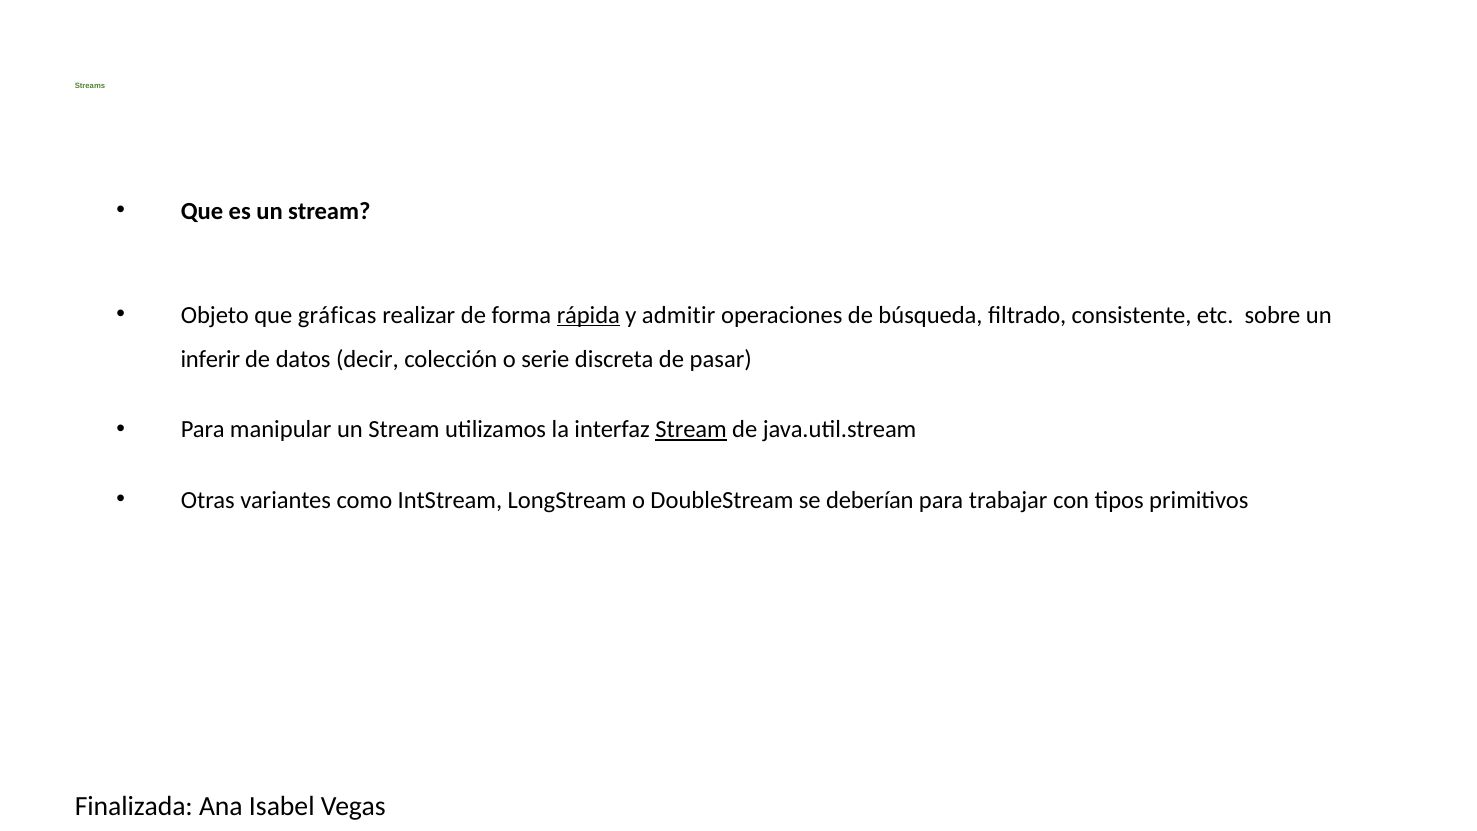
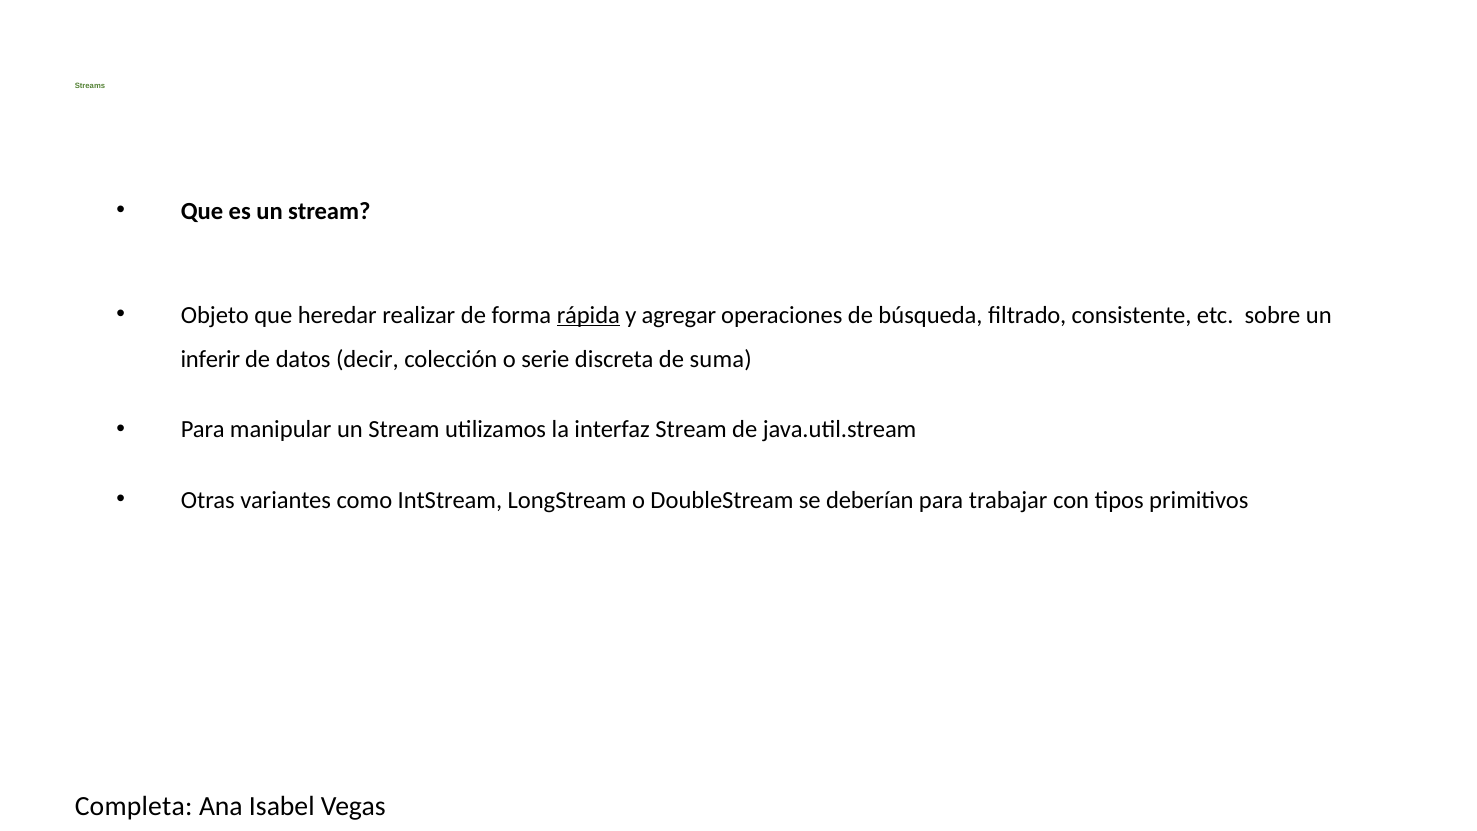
gráficas: gráficas -> heredar
admitir: admitir -> agregar
pasar: pasar -> suma
Stream at (691, 430) underline: present -> none
Finalizada: Finalizada -> Completa
